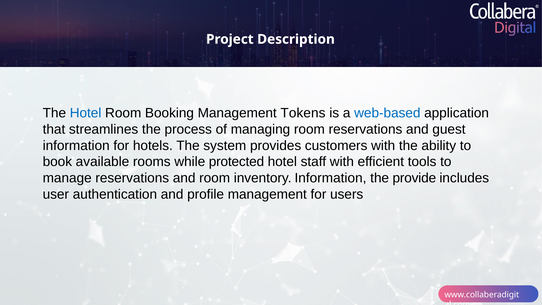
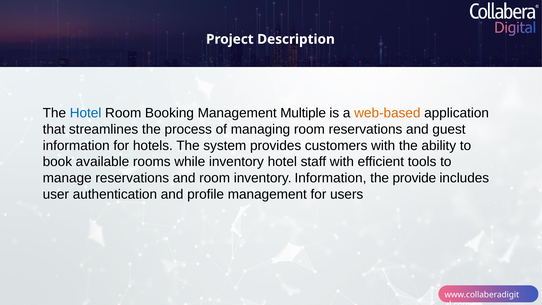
Tokens: Tokens -> Multiple
web-based colour: blue -> orange
while protected: protected -> inventory
